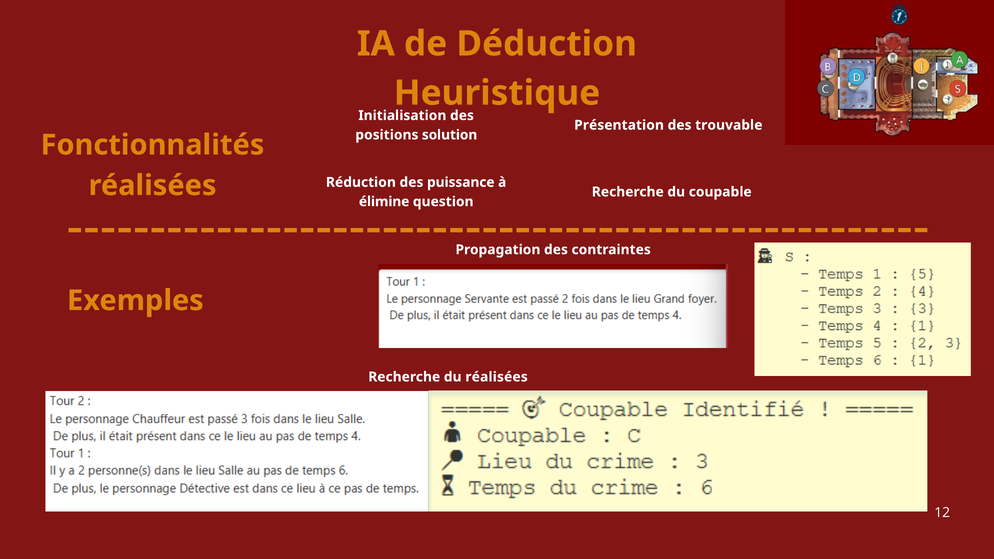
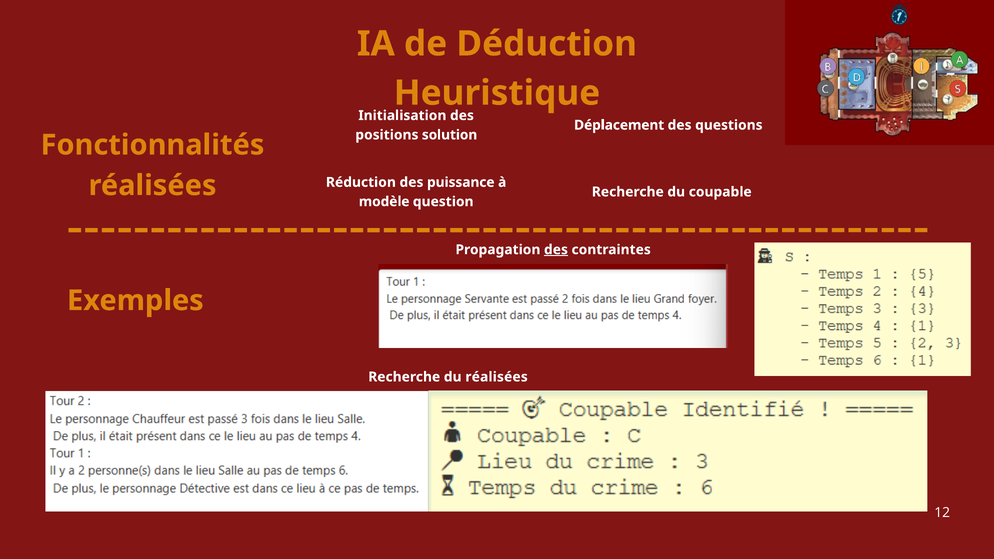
Présentation: Présentation -> Déplacement
trouvable: trouvable -> questions
élimine: élimine -> modèle
des at (556, 250) underline: none -> present
